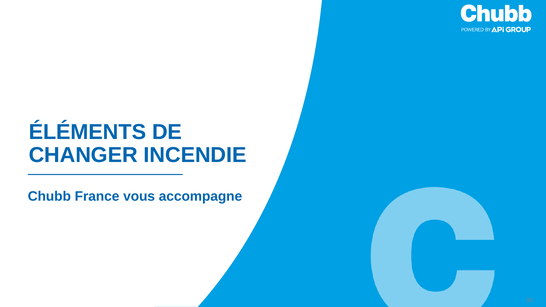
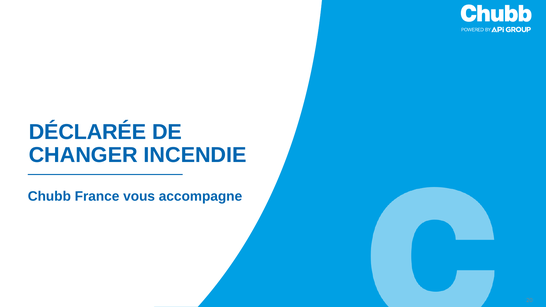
ÉLÉMENTS: ÉLÉMENTS -> DÉCLARÉE
